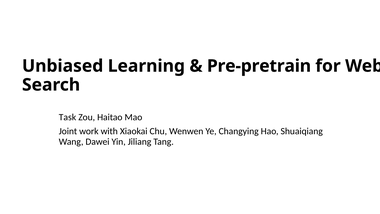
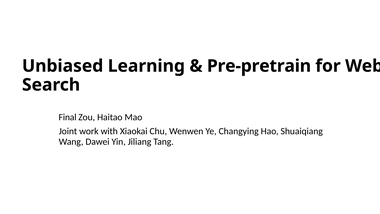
Task: Task -> Final
